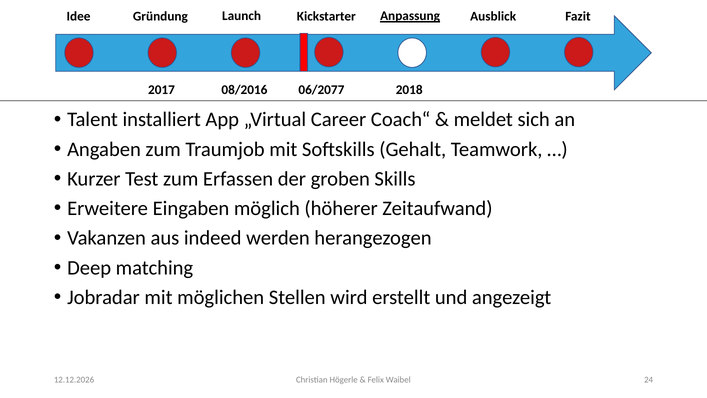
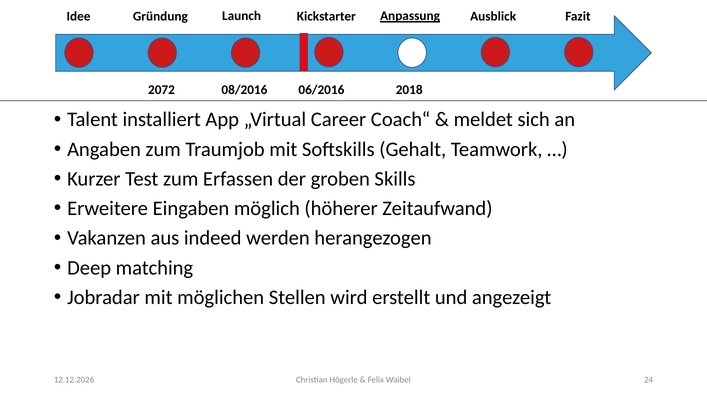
06/2077: 06/2077 -> 06/2016
2017: 2017 -> 2072
